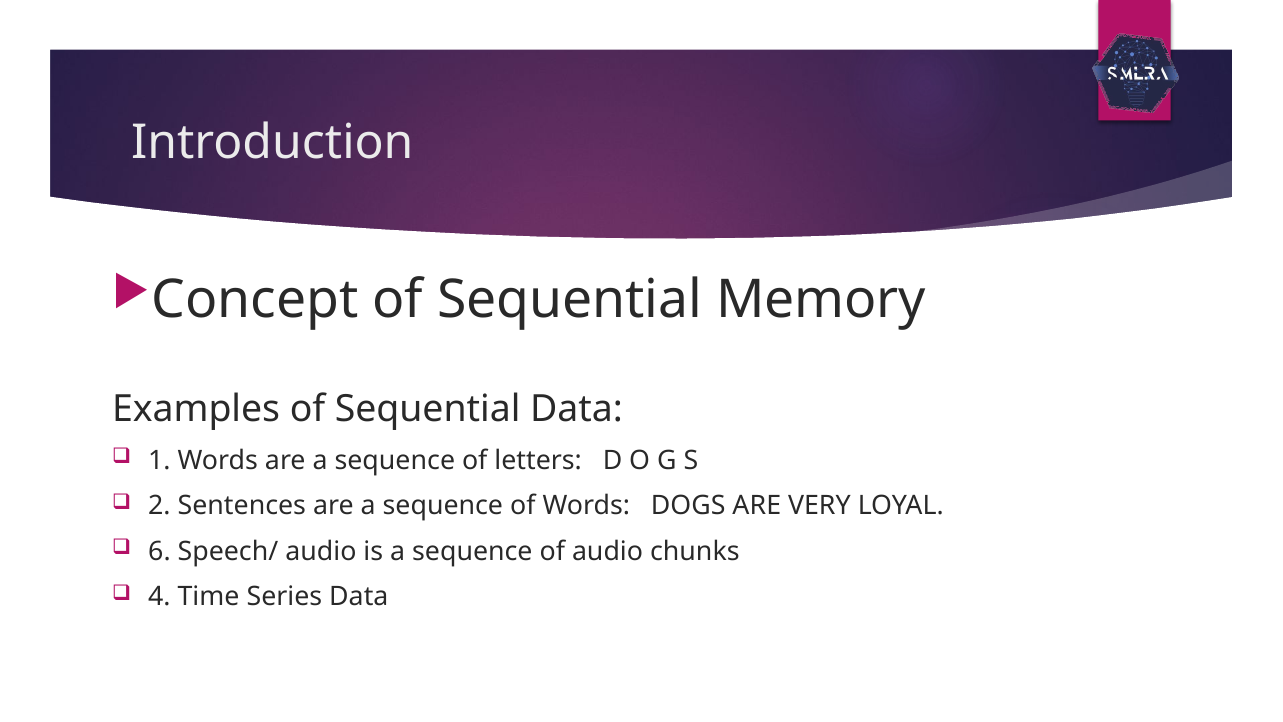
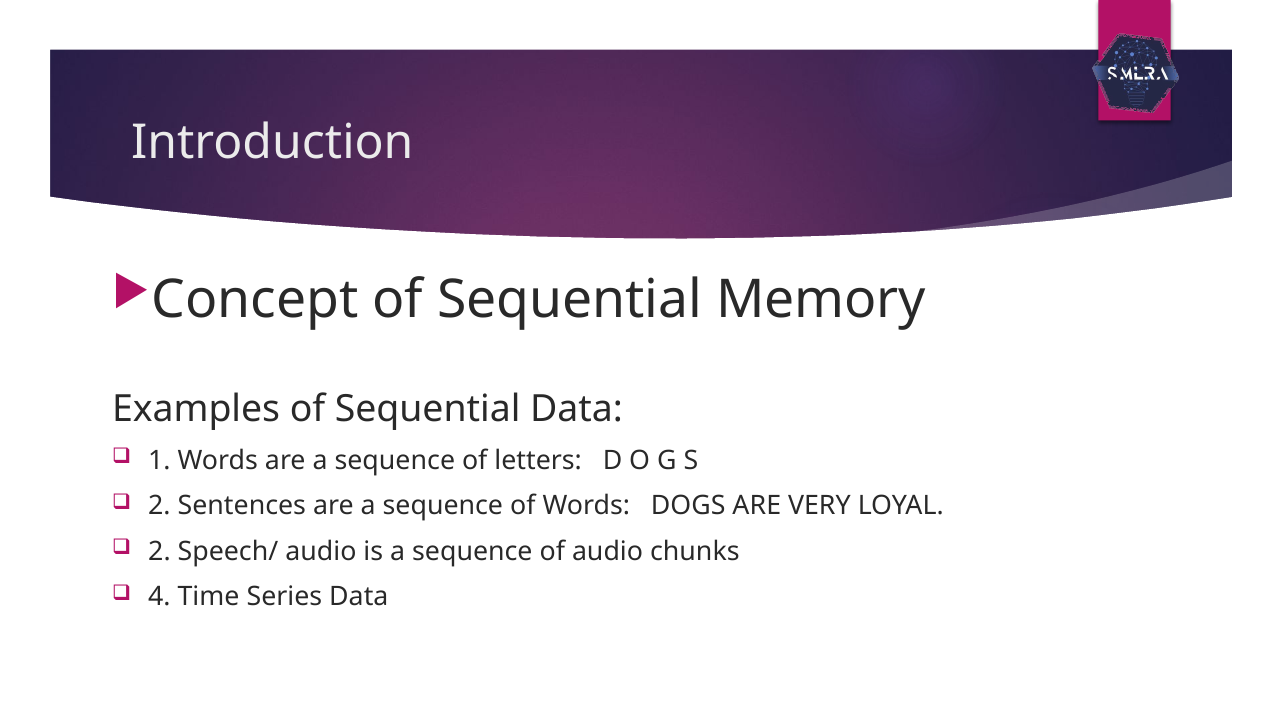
6 at (159, 551): 6 -> 2
